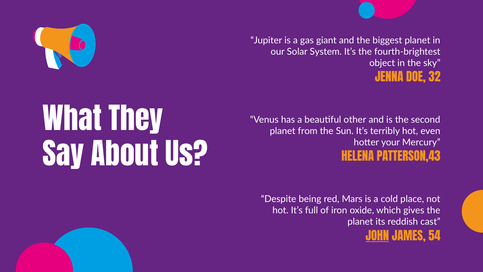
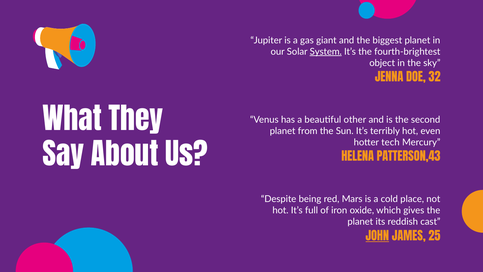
System underline: none -> present
your: your -> tech
54: 54 -> 25
